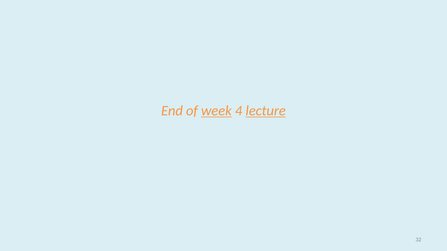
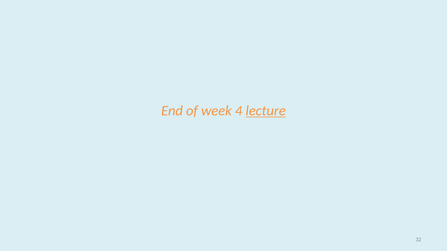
week underline: present -> none
